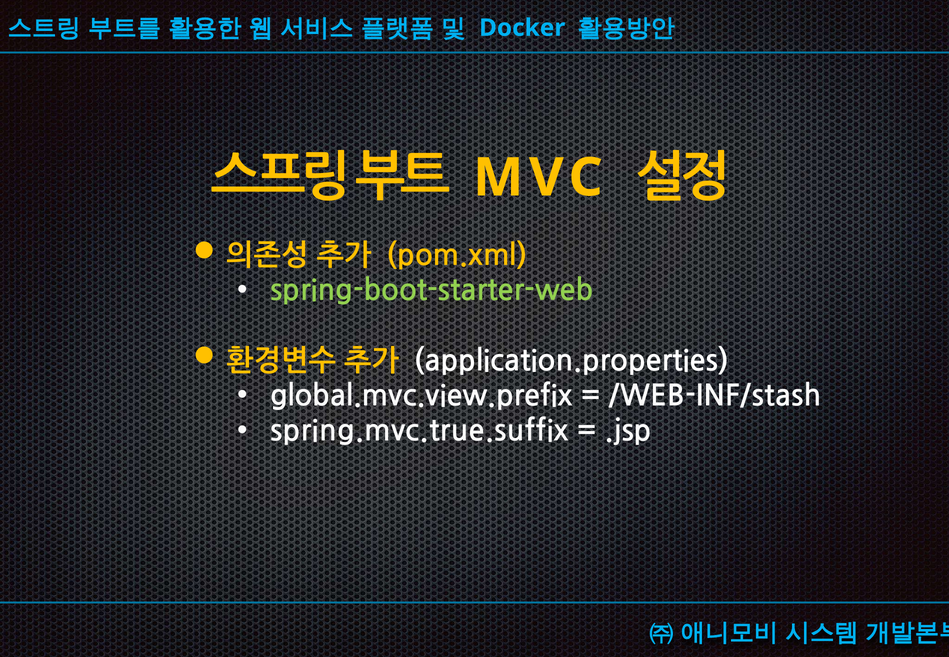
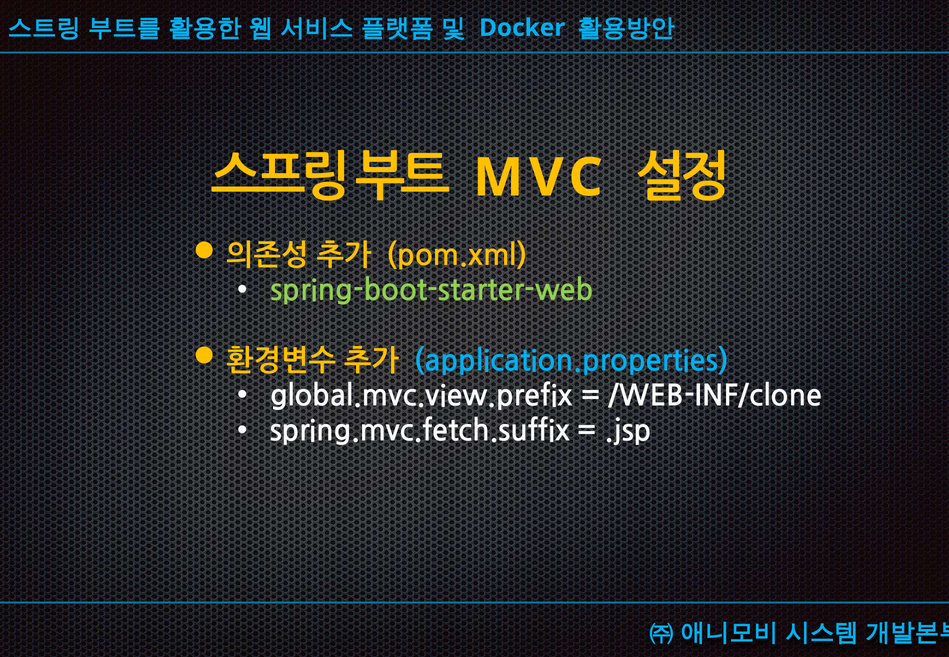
application.properties colour: white -> light blue
/WEB-INF/stash: /WEB-INF/stash -> /WEB-INF/clone
spring.mvc.true.suffix: spring.mvc.true.suffix -> spring.mvc.fetch.suffix
